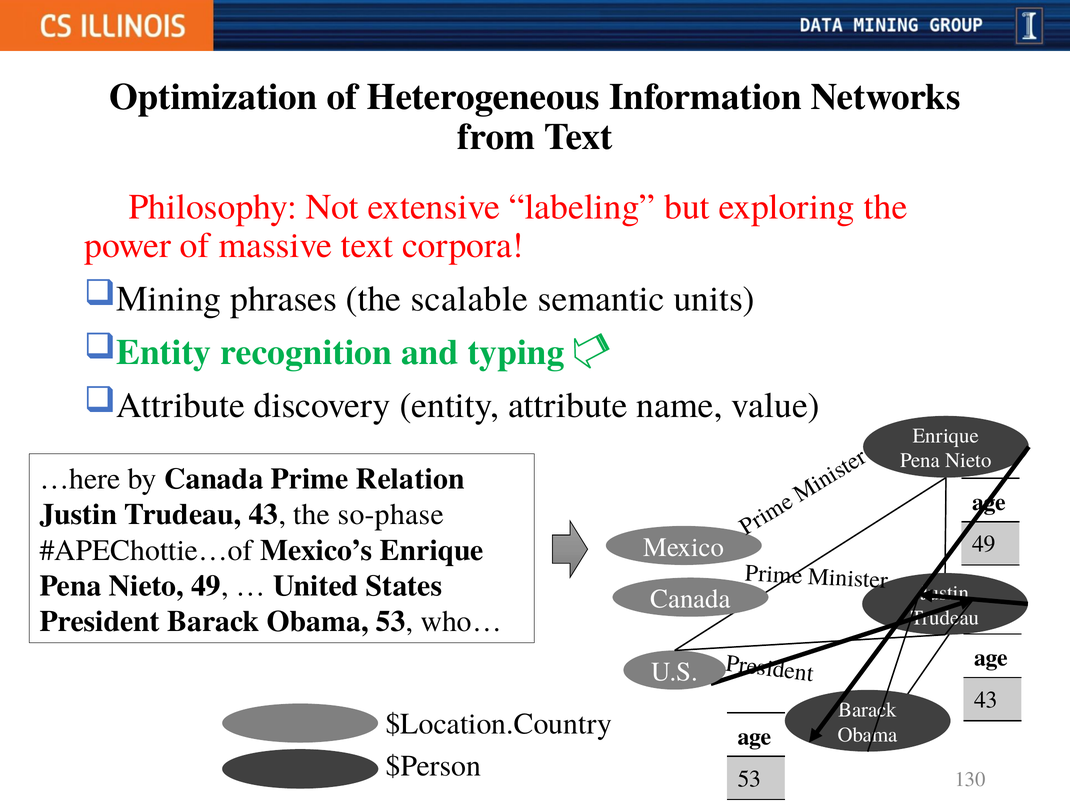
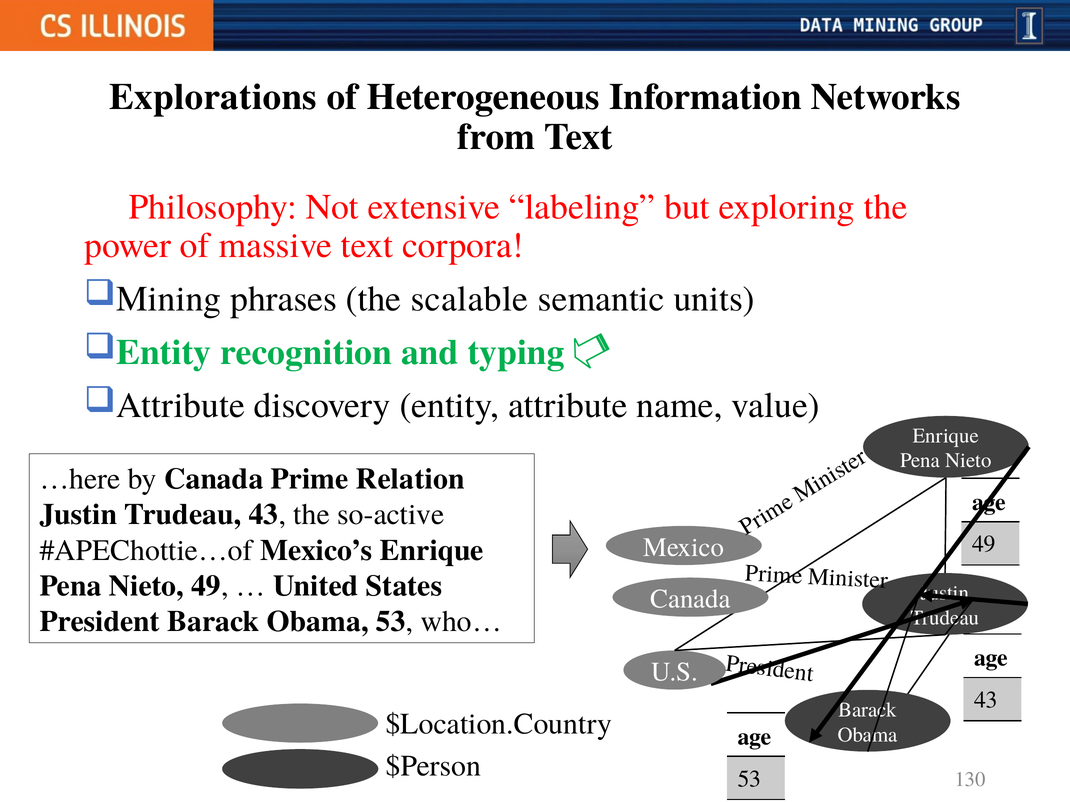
Optimization: Optimization -> Explorations
so-phase: so-phase -> so-active
